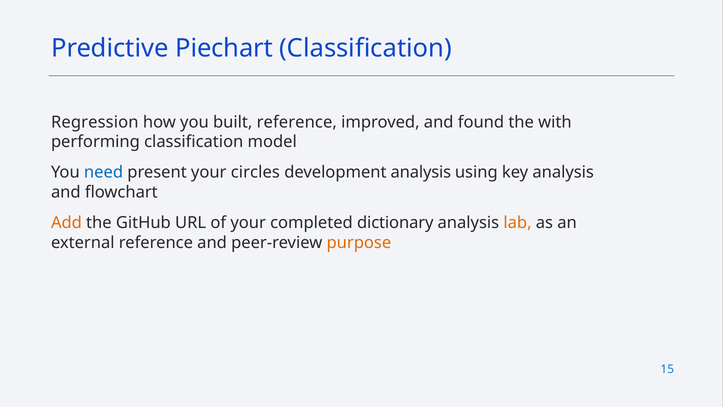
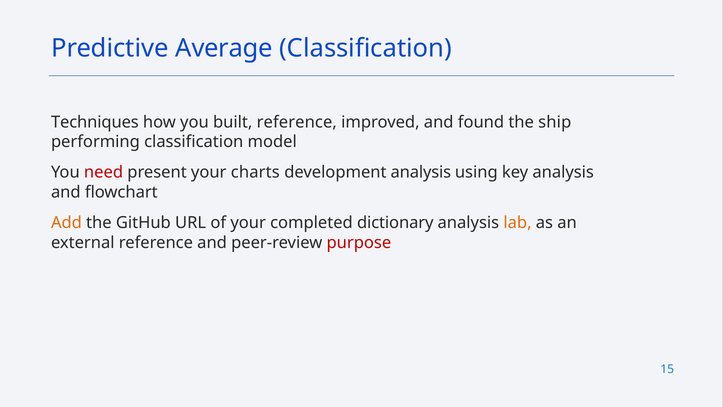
Piechart: Piechart -> Average
Regression: Regression -> Techniques
with: with -> ship
need colour: blue -> red
circles: circles -> charts
purpose colour: orange -> red
